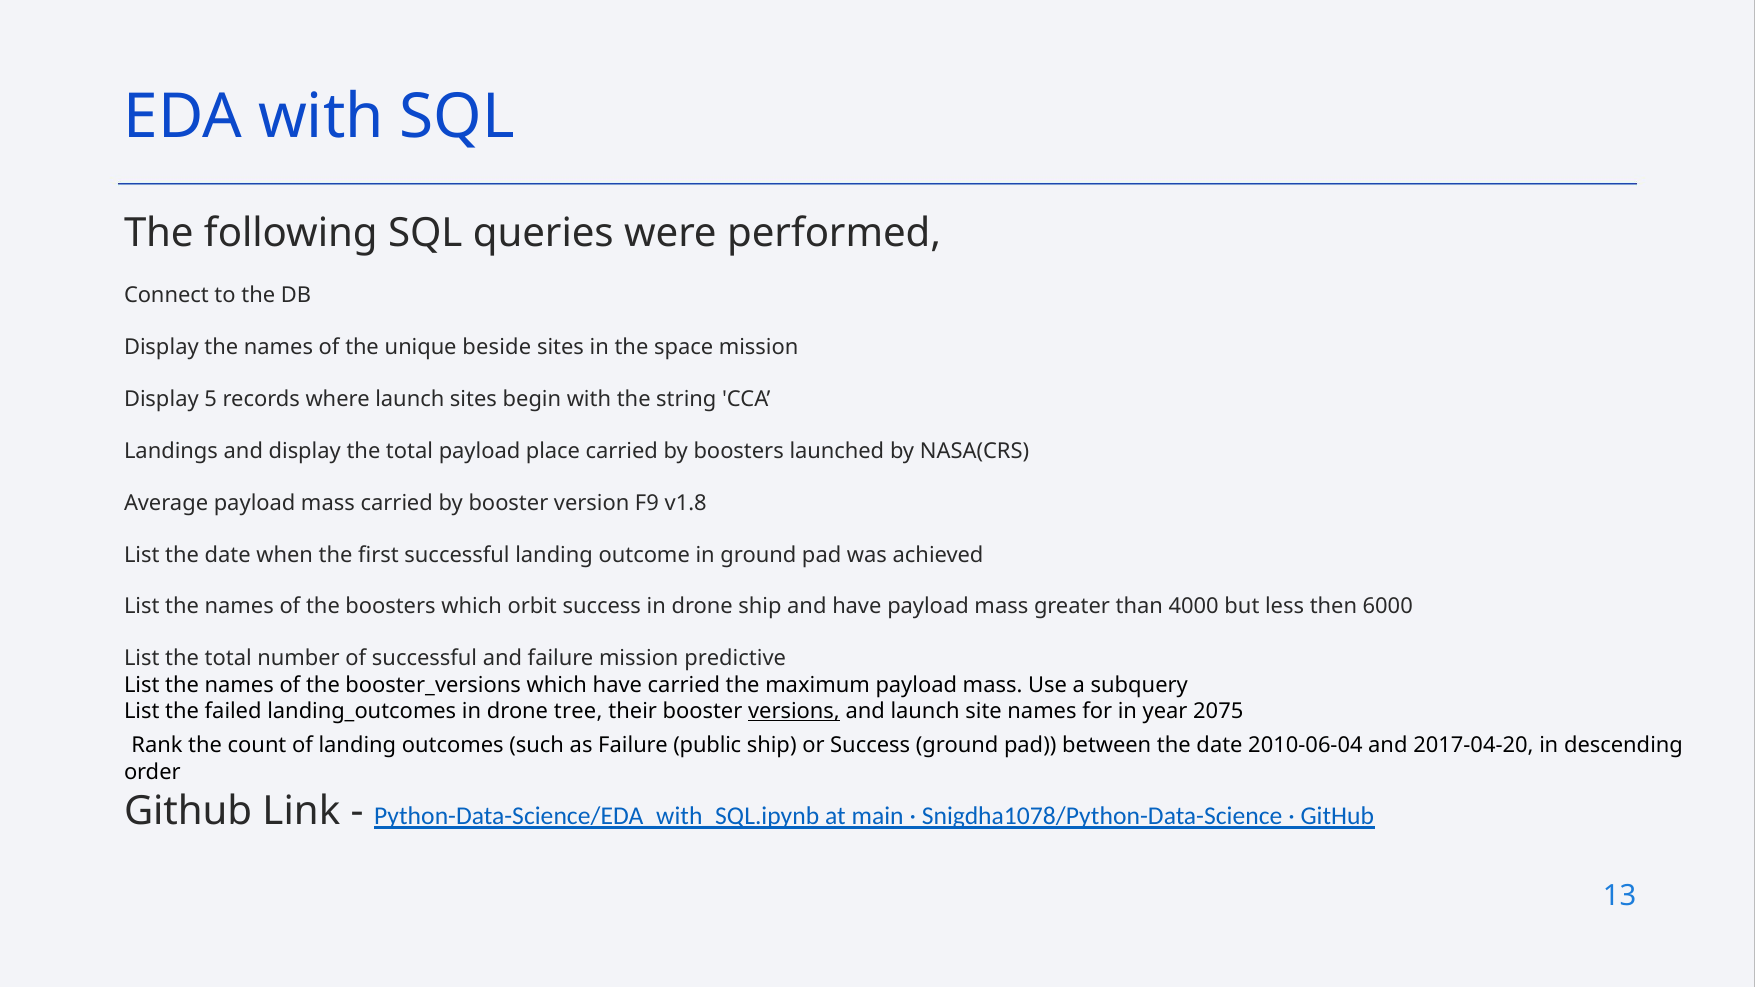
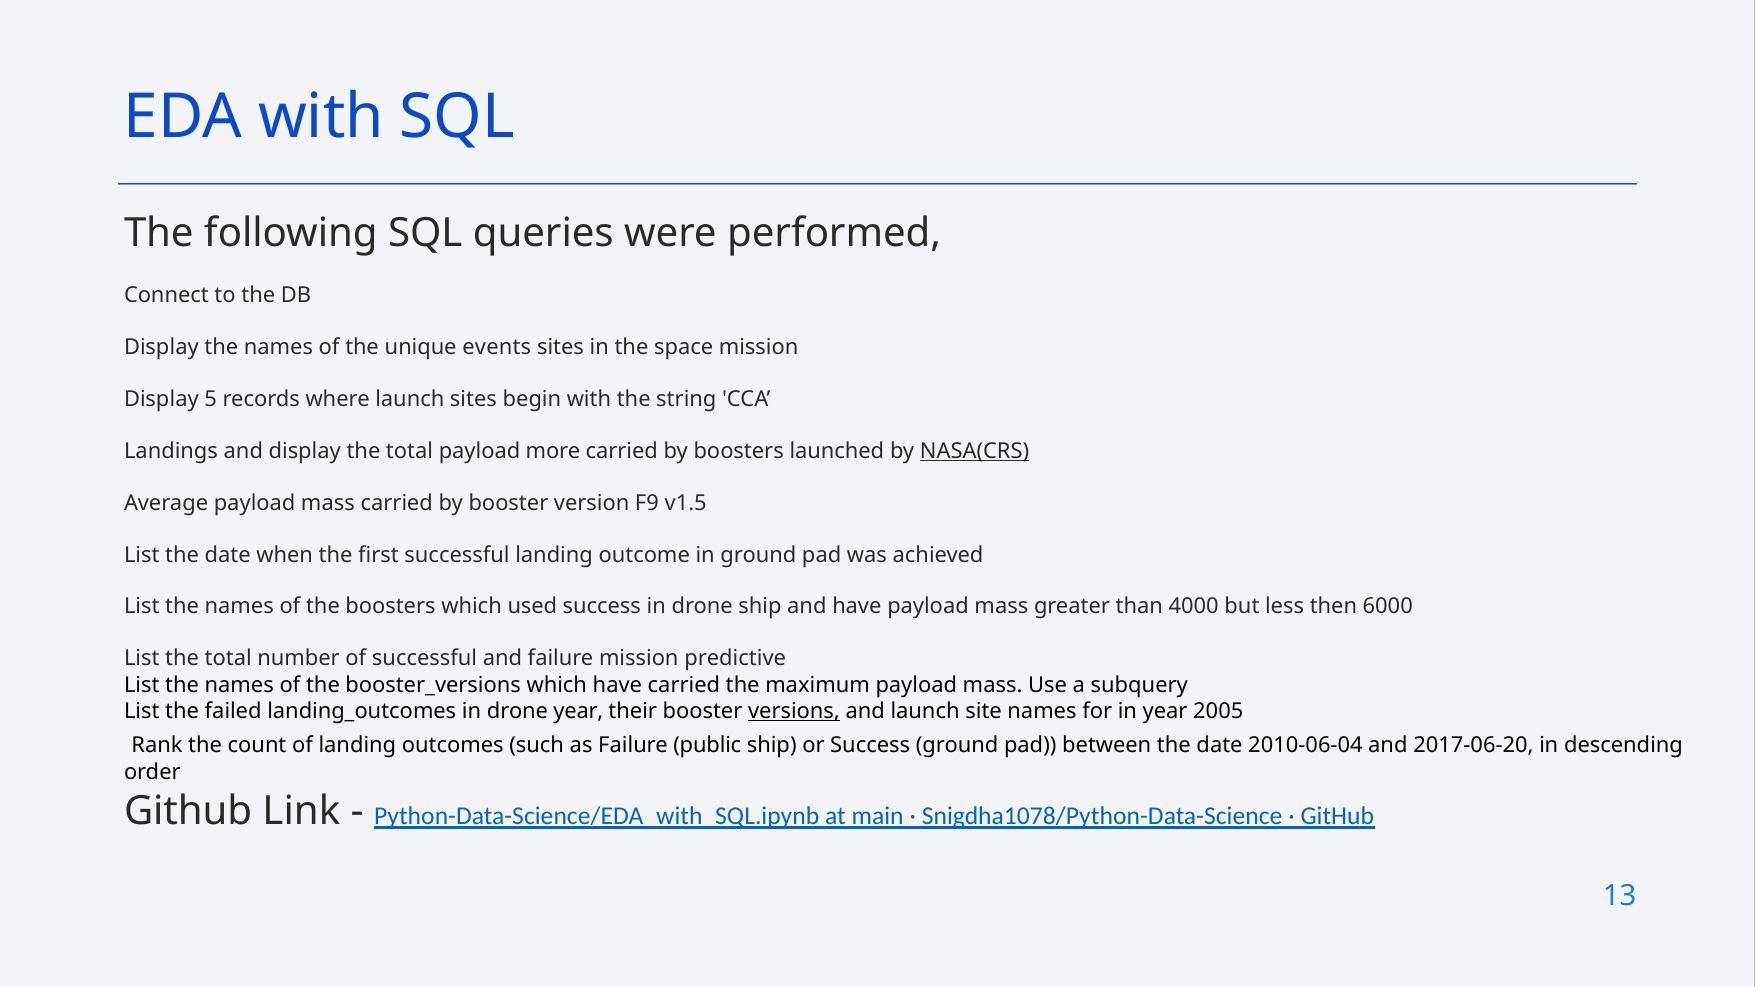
beside: beside -> events
place: place -> more
NASA(CRS underline: none -> present
v1.8: v1.8 -> v1.5
orbit: orbit -> used
drone tree: tree -> year
2075: 2075 -> 2005
2017-04-20: 2017-04-20 -> 2017-06-20
